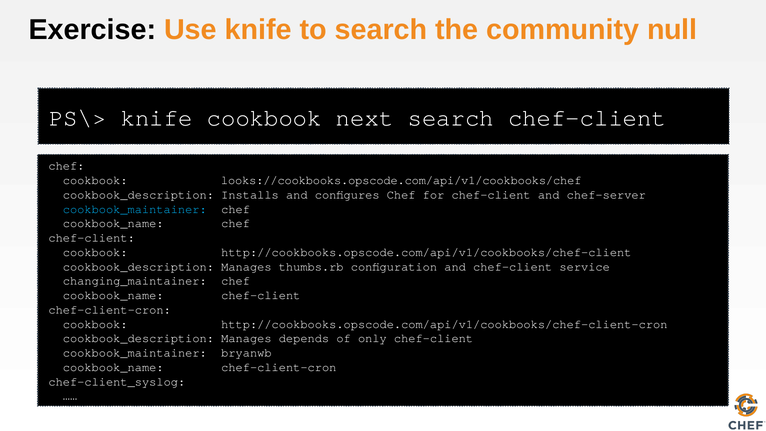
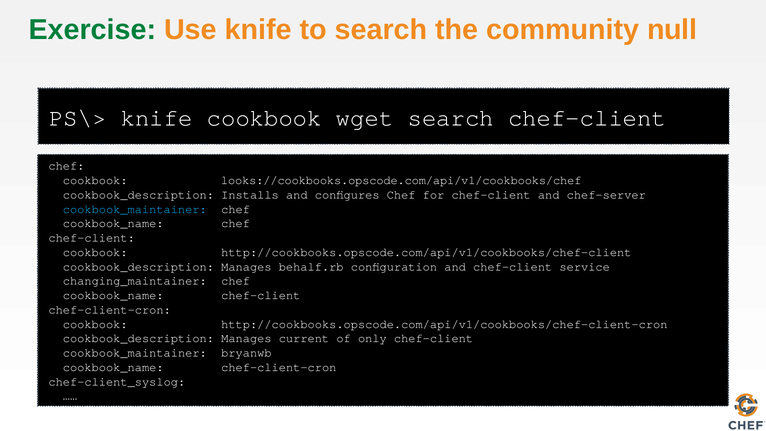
Exercise colour: black -> green
next: next -> wget
thumbs.rb: thumbs.rb -> behalf.rb
depends: depends -> current
